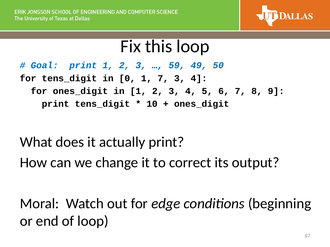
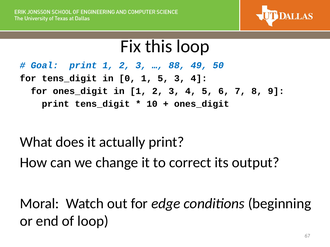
59: 59 -> 88
1 7: 7 -> 5
